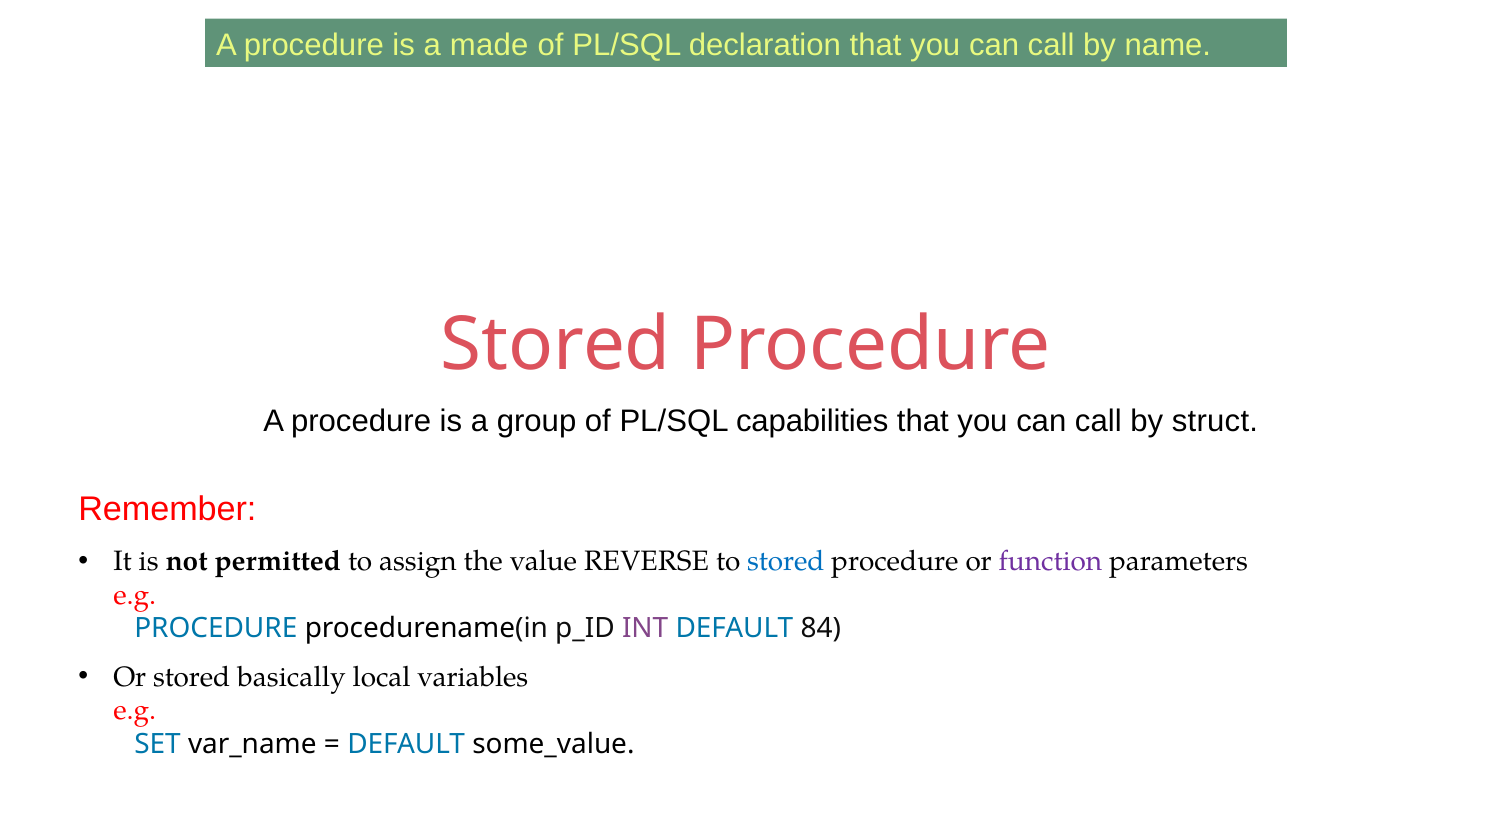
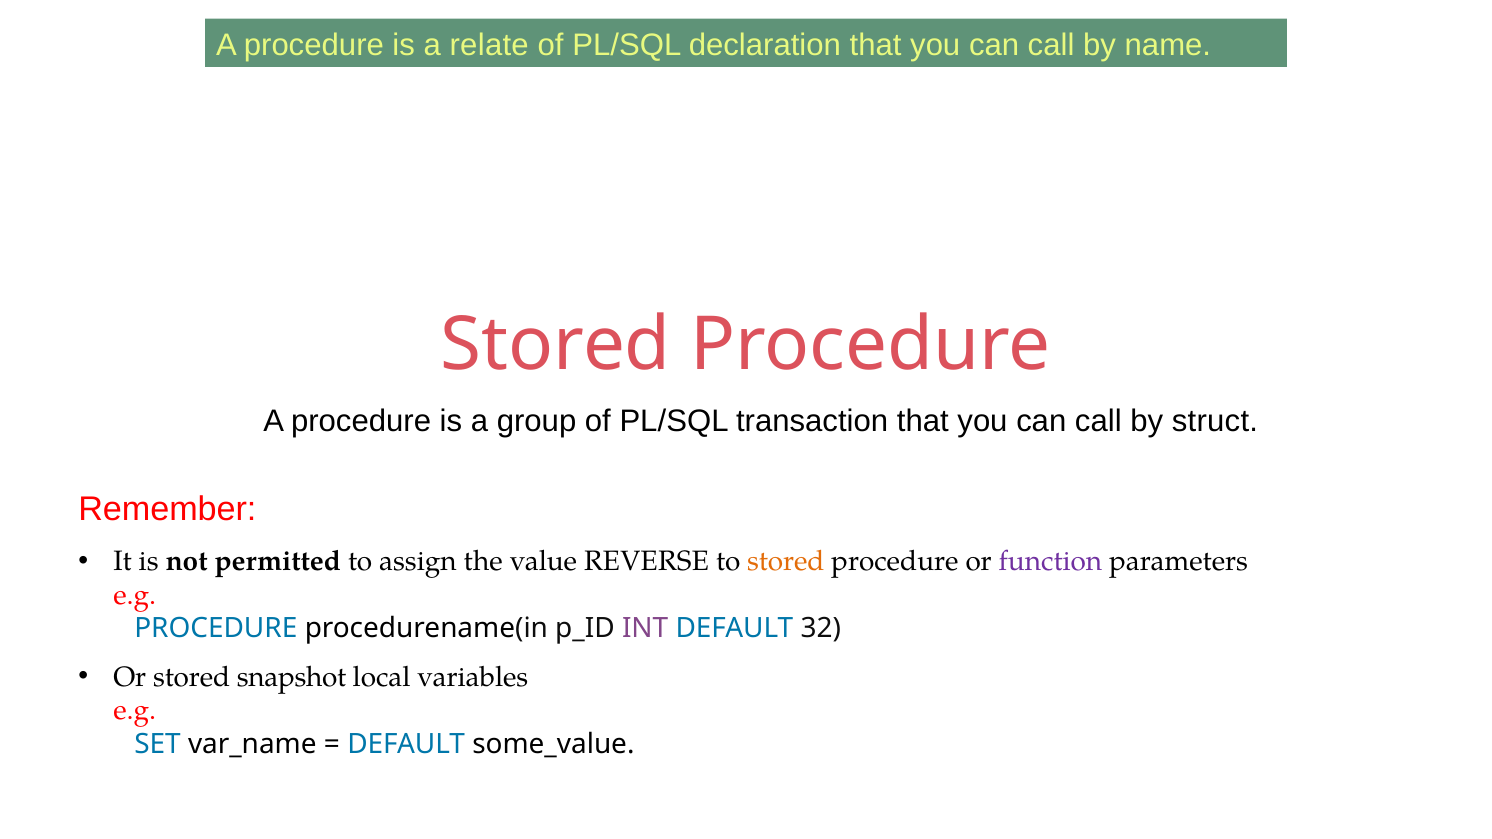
made: made -> relate
capabilities: capabilities -> transaction
stored at (786, 561) colour: blue -> orange
84: 84 -> 32
basically: basically -> snapshot
